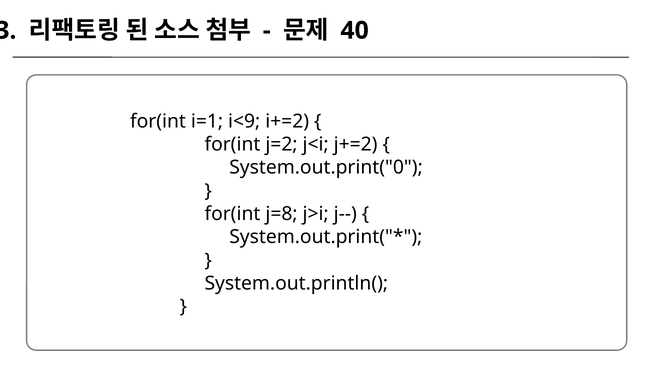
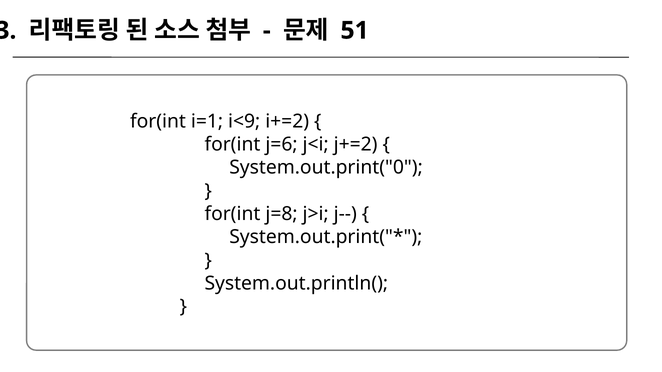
40: 40 -> 51
j=2: j=2 -> j=6
